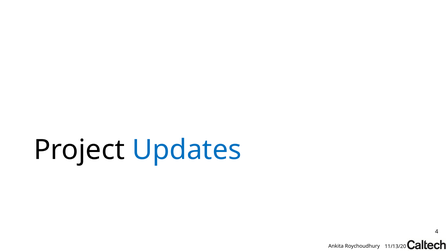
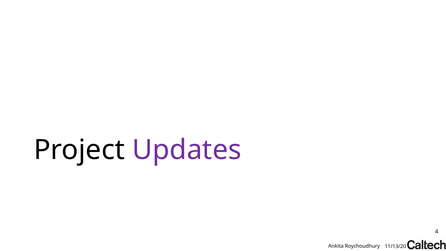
Updates colour: blue -> purple
